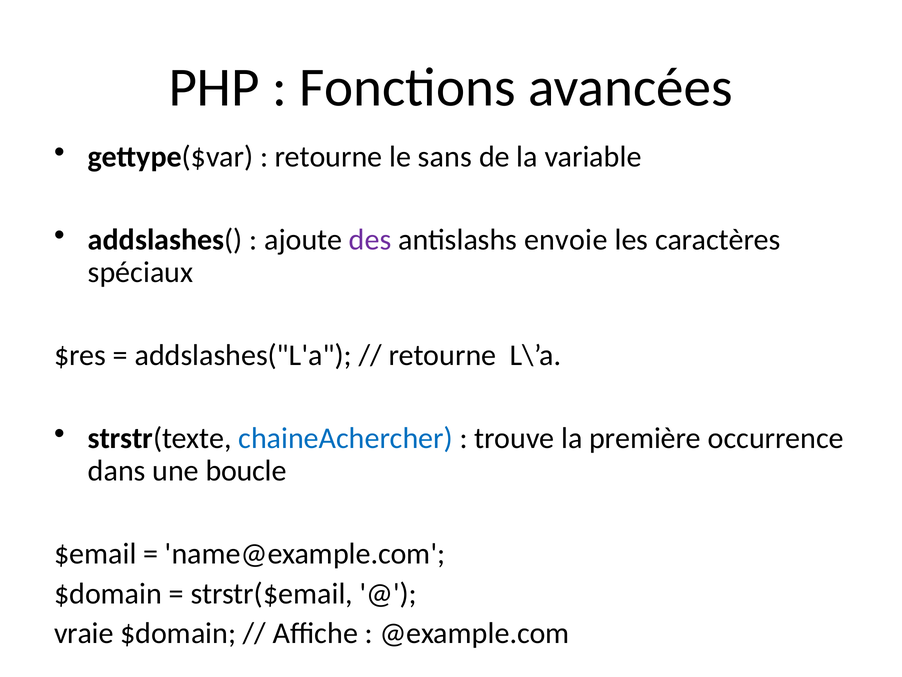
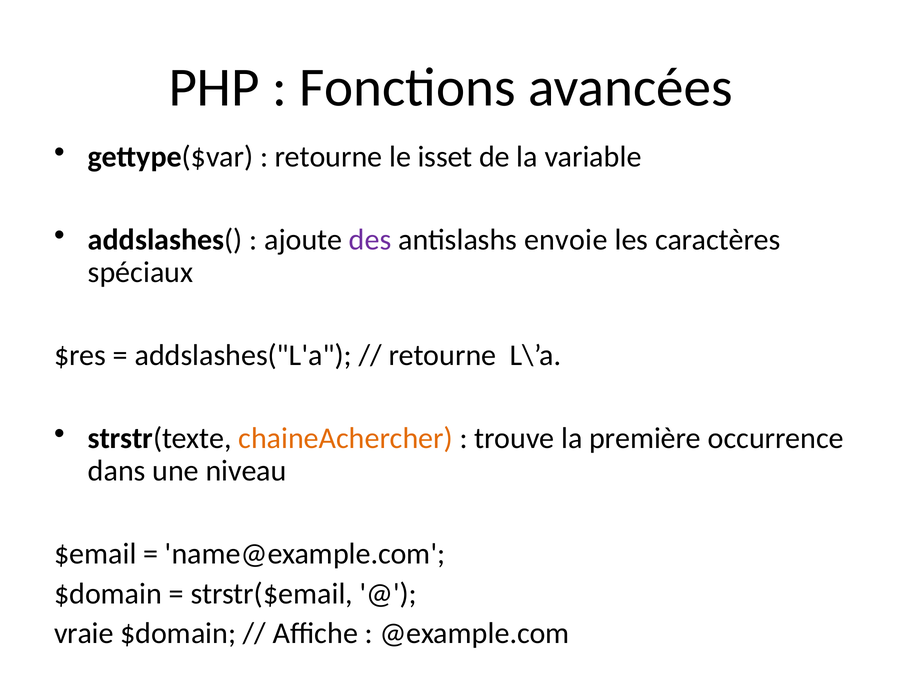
sans: sans -> isset
chaineAchercher colour: blue -> orange
boucle: boucle -> niveau
